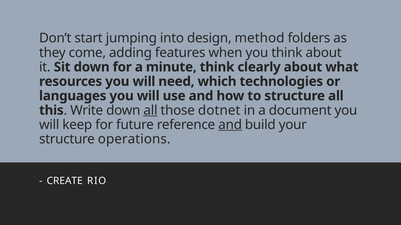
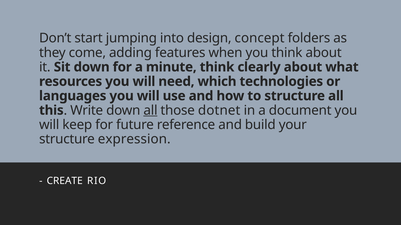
method: method -> concept
and at (230, 125) underline: present -> none
operations: operations -> expression
